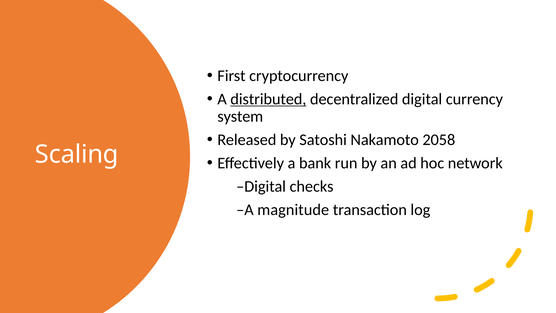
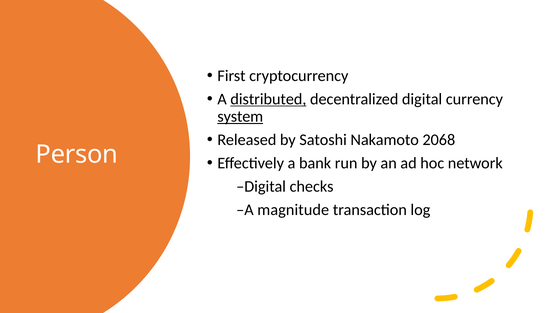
system underline: none -> present
2058: 2058 -> 2068
Scaling: Scaling -> Person
